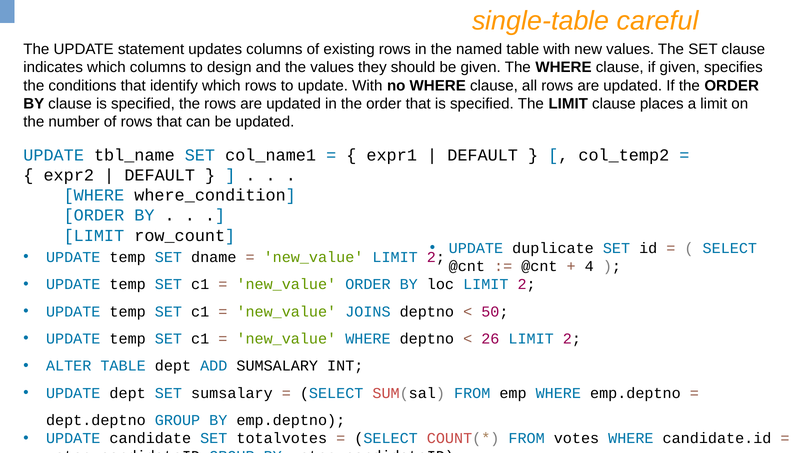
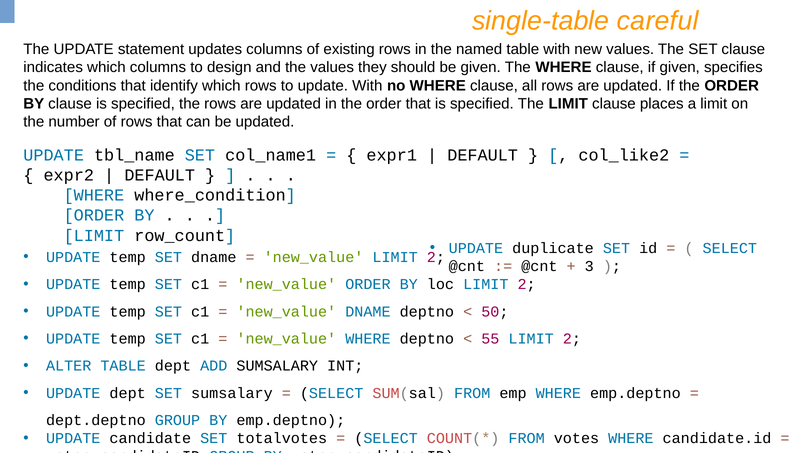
col_temp2: col_temp2 -> col_like2
4: 4 -> 3
new_value JOINS: JOINS -> DNAME
26: 26 -> 55
